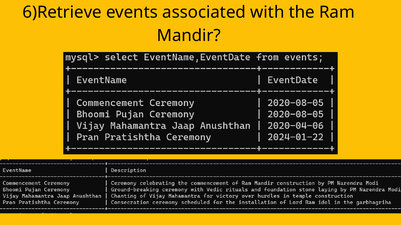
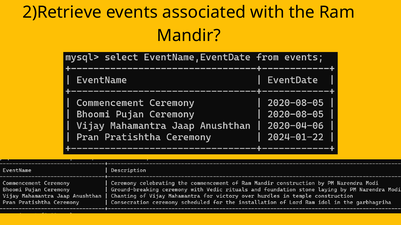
6)Retrieve: 6)Retrieve -> 2)Retrieve
